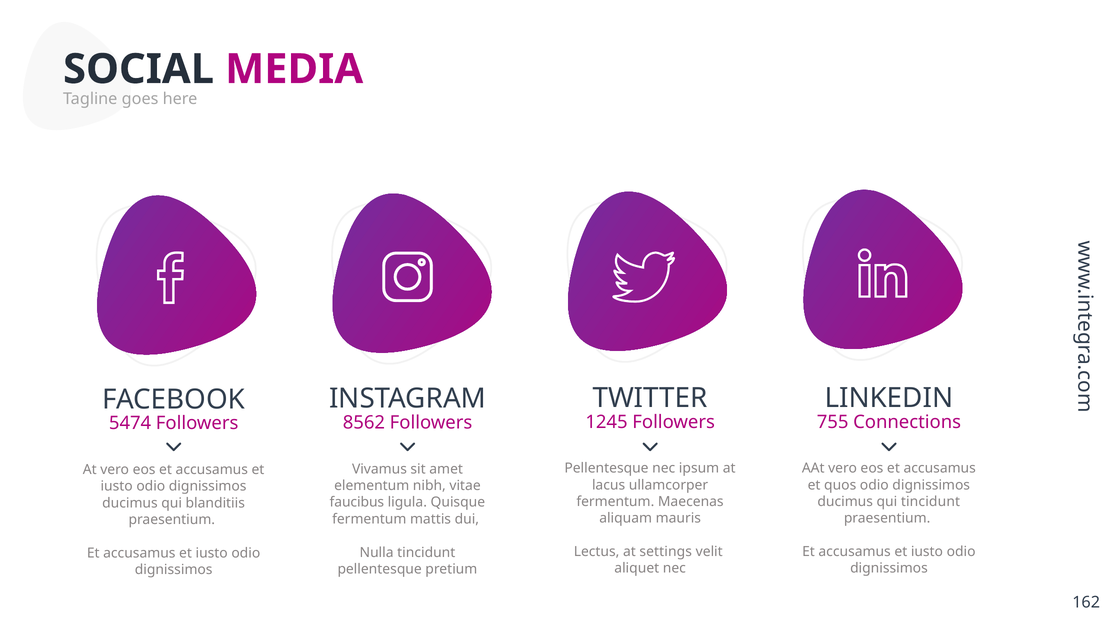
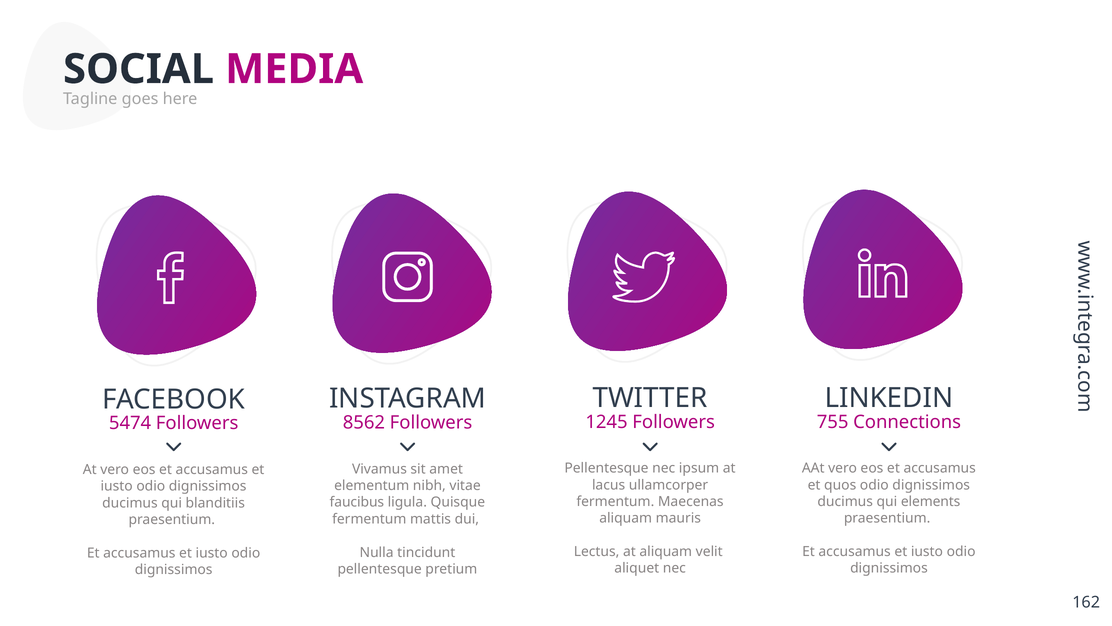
qui tincidunt: tincidunt -> elements
at settings: settings -> aliquam
